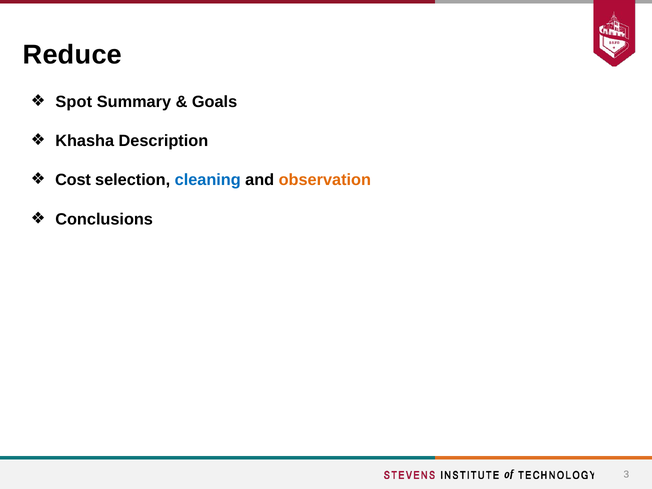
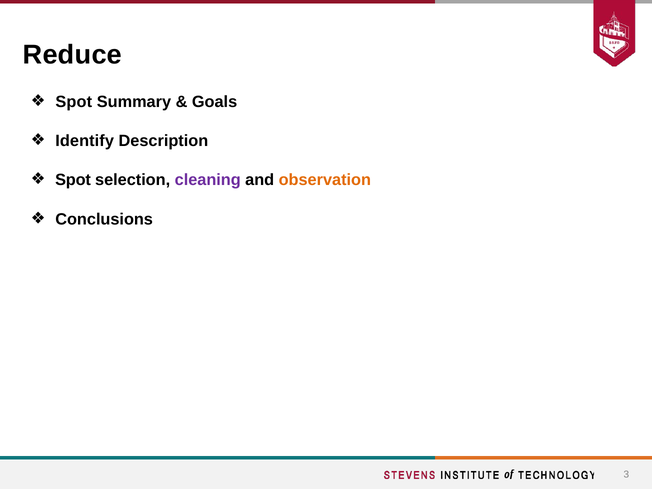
Khasha: Khasha -> Identify
Cost at (73, 180): Cost -> Spot
cleaning colour: blue -> purple
